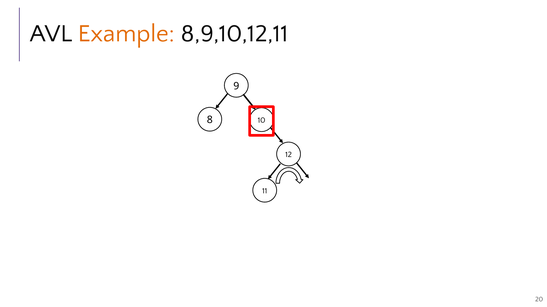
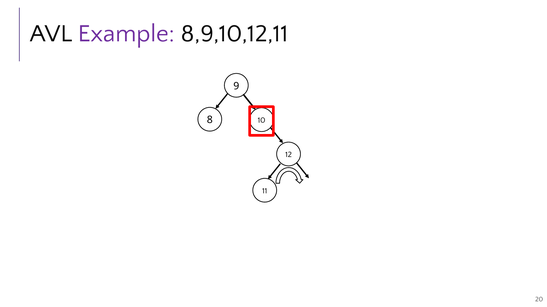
Example colour: orange -> purple
